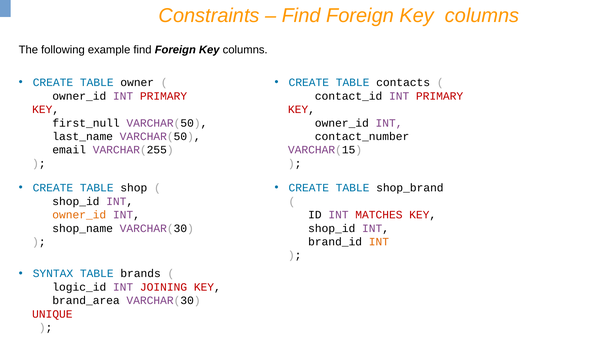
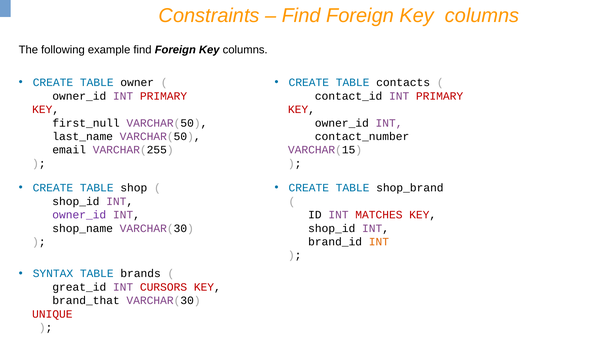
owner_id at (79, 215) colour: orange -> purple
logic_id: logic_id -> great_id
JOINING: JOINING -> CURSORS
brand_area: brand_area -> brand_that
